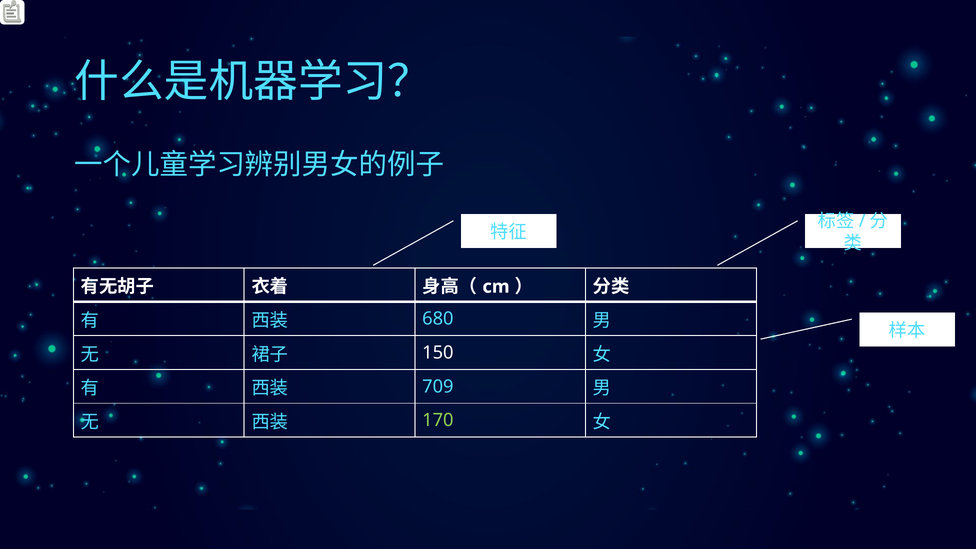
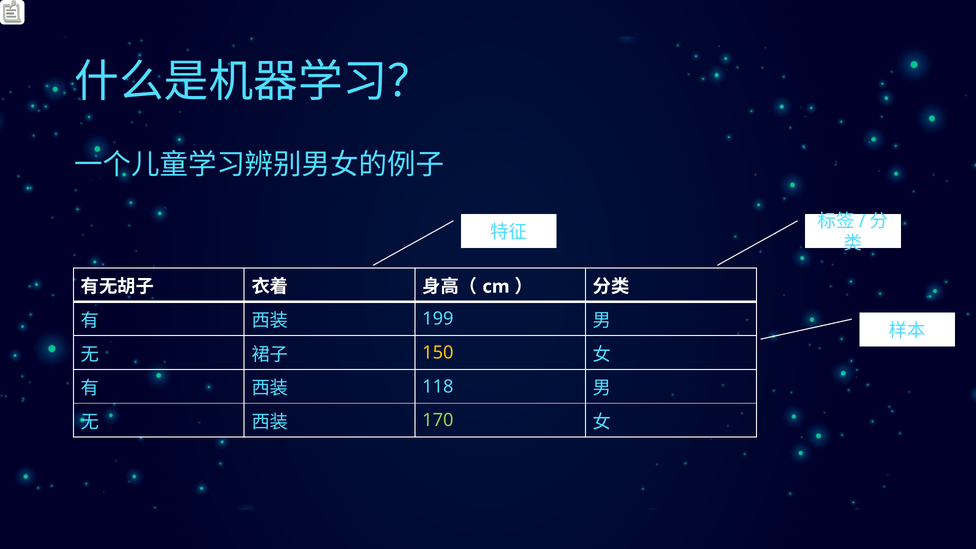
680: 680 -> 199
150 colour: white -> yellow
709: 709 -> 118
